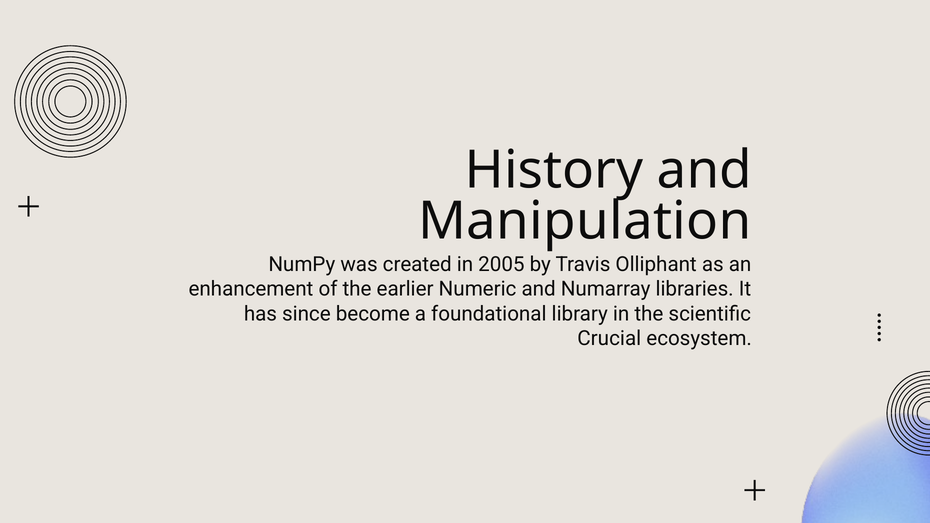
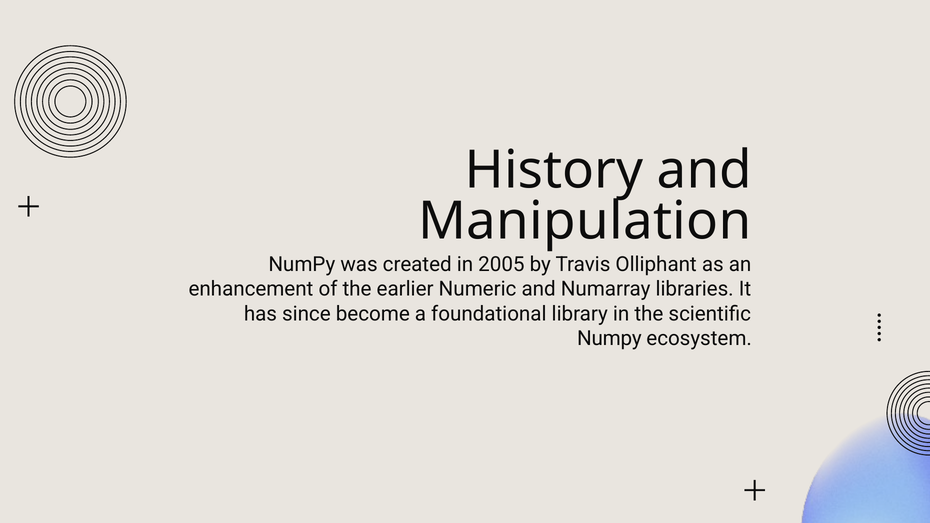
Crucial at (609, 339): Crucial -> Numpy
